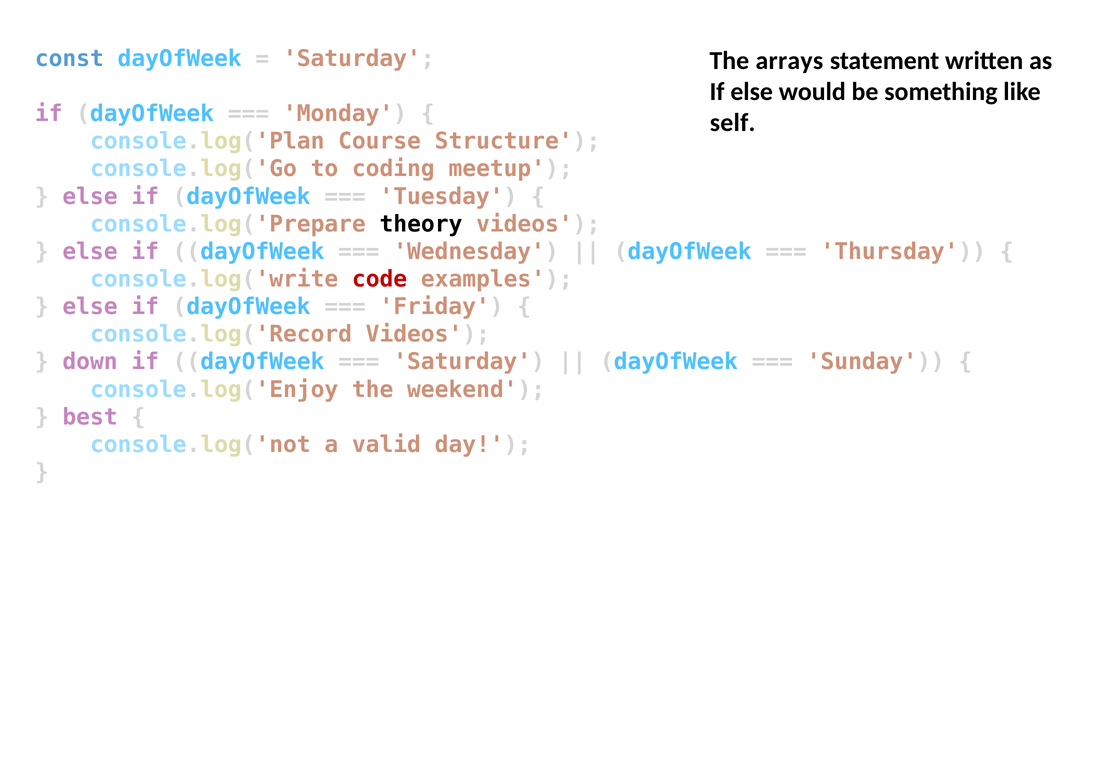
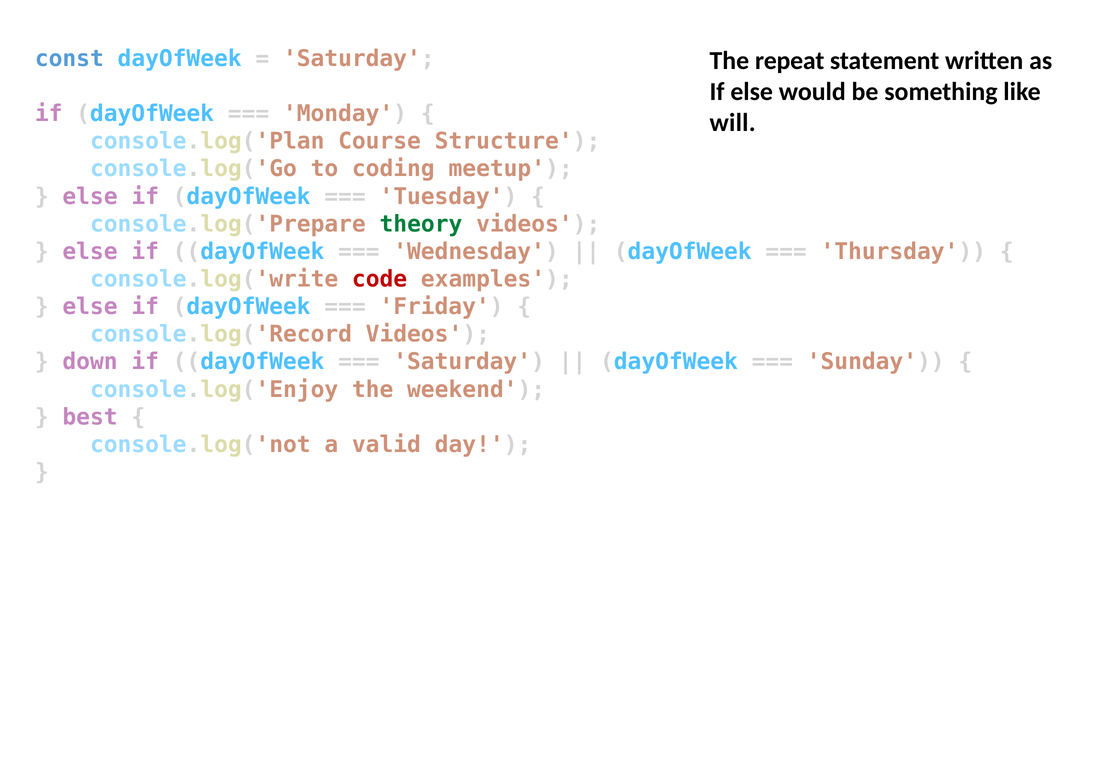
arrays: arrays -> repeat
self: self -> will
theory colour: black -> green
